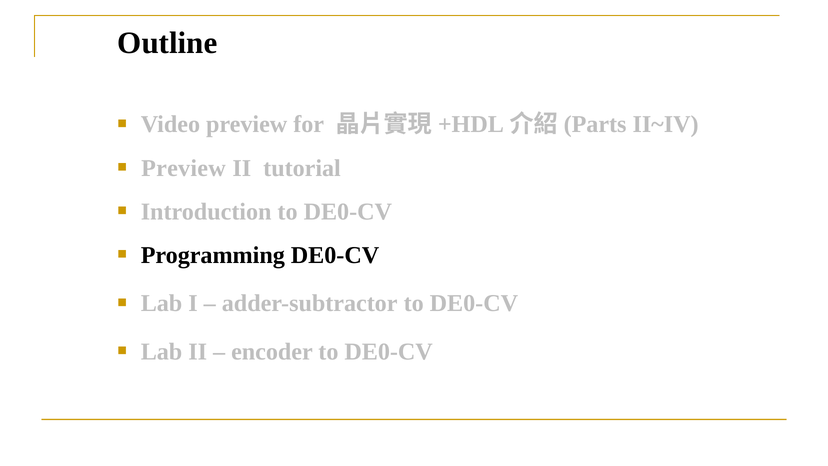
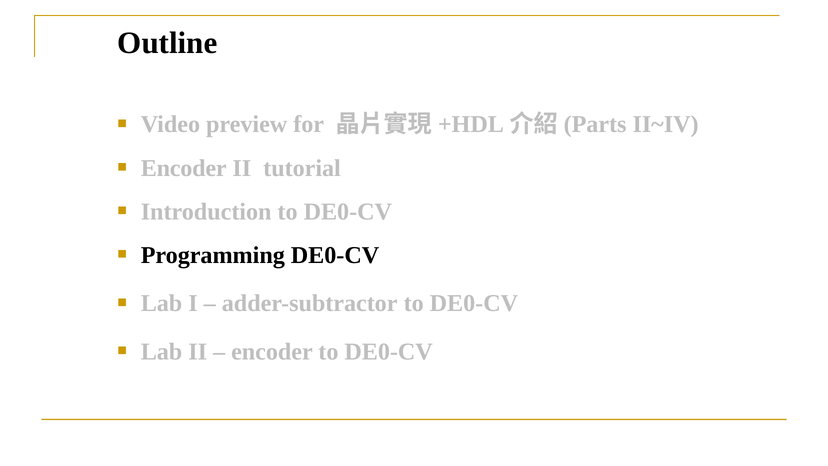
Preview at (183, 168): Preview -> Encoder
